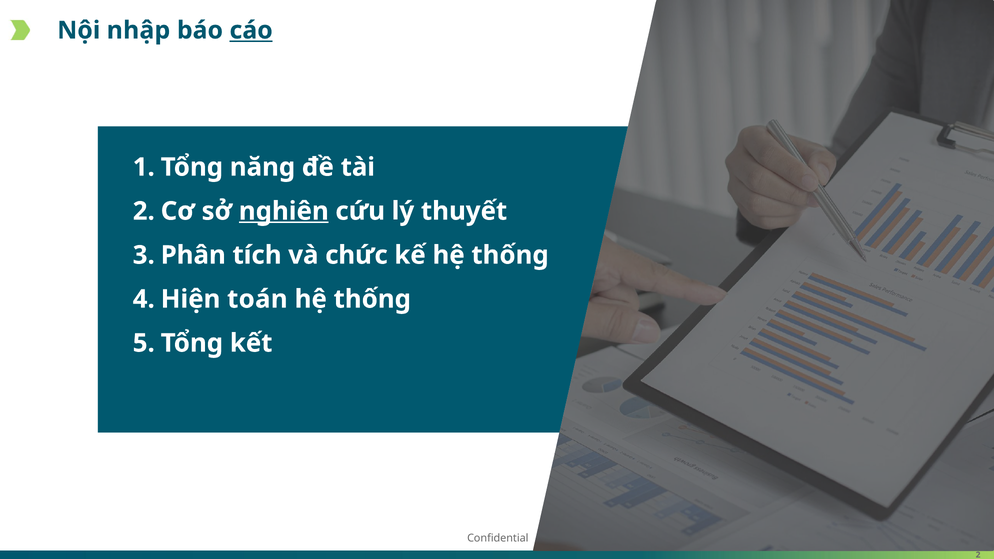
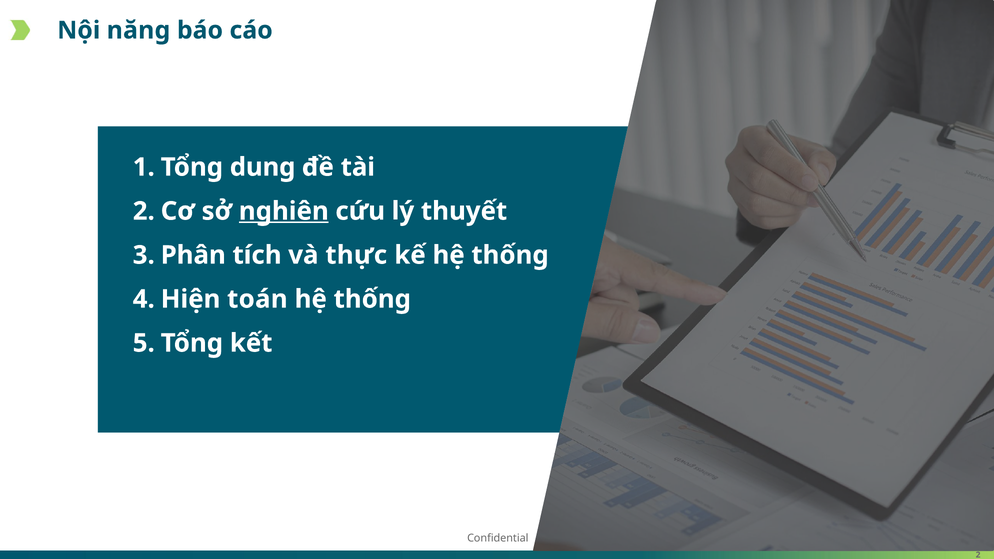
nhập: nhập -> năng
cáo underline: present -> none
năng: năng -> dung
chức: chức -> thực
